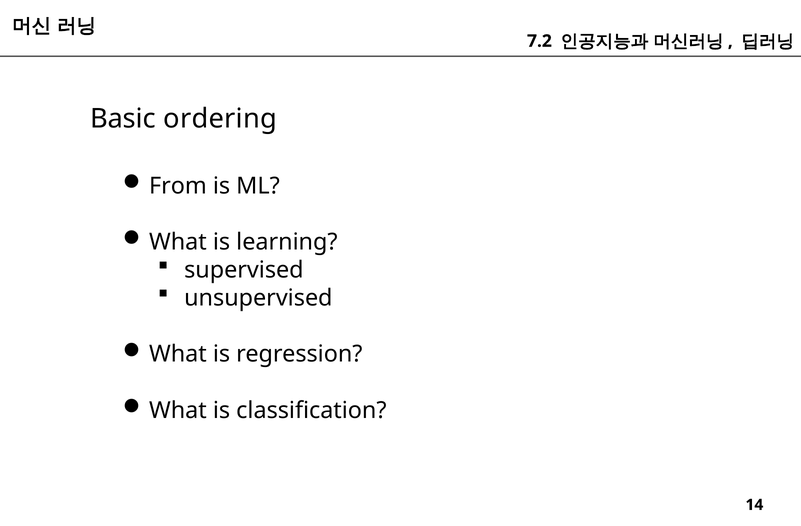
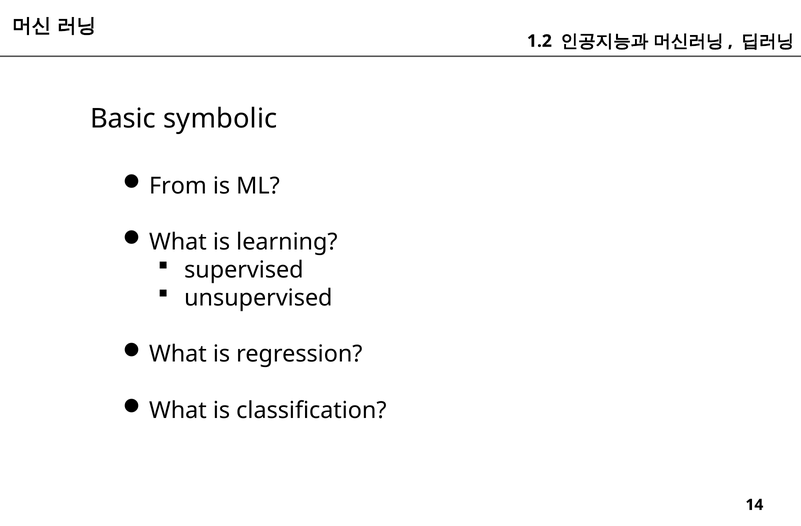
7.2: 7.2 -> 1.2
ordering: ordering -> symbolic
